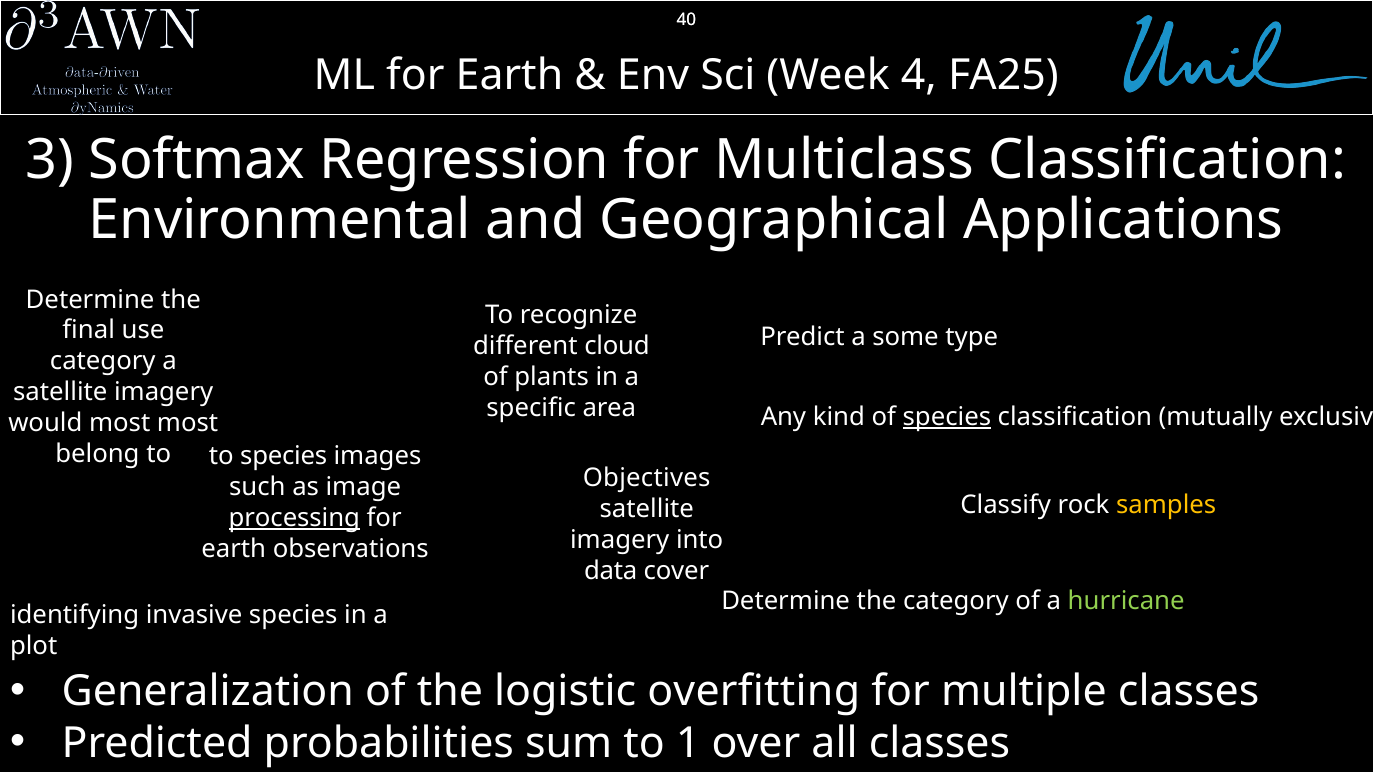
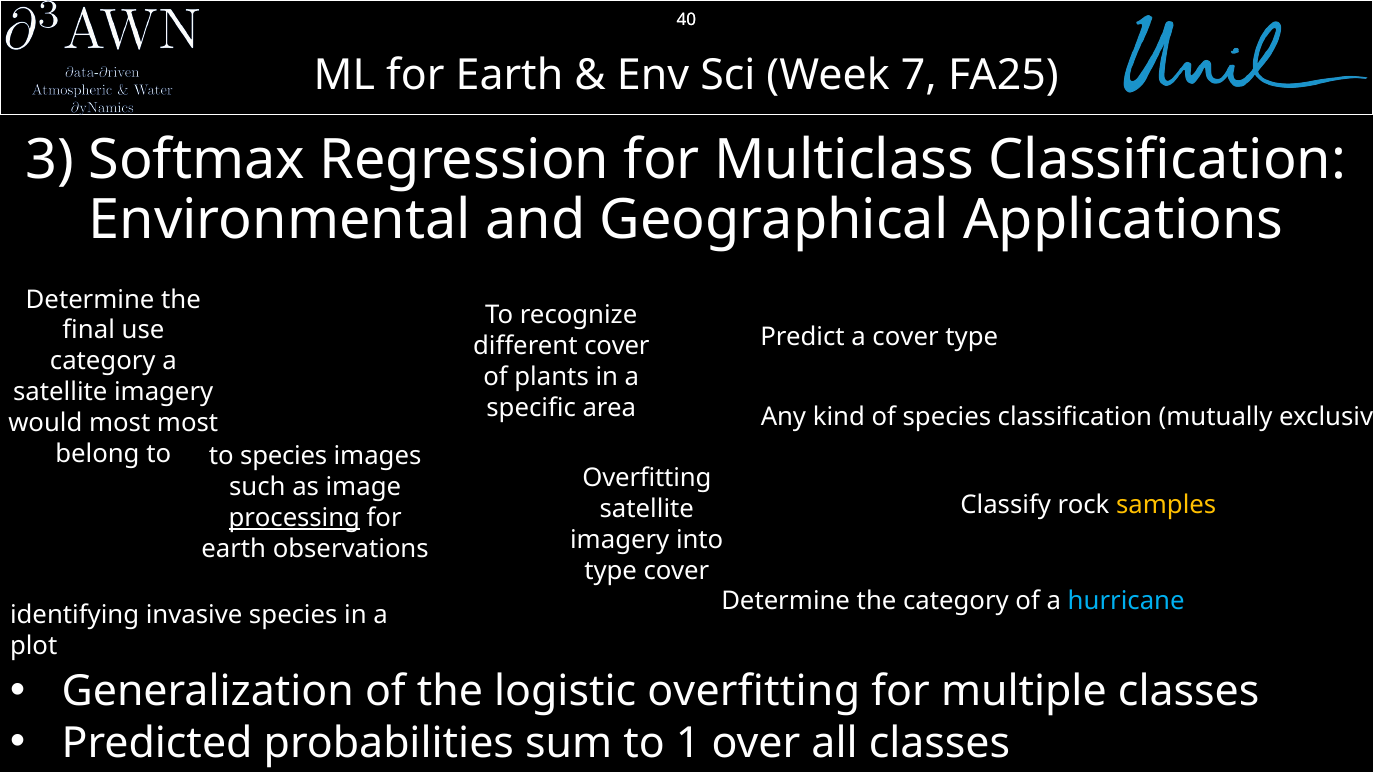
4: 4 -> 7
a some: some -> cover
different cloud: cloud -> cover
species at (947, 417) underline: present -> none
Objectives at (647, 478): Objectives -> Overfitting
data at (611, 571): data -> type
hurricane colour: light green -> light blue
